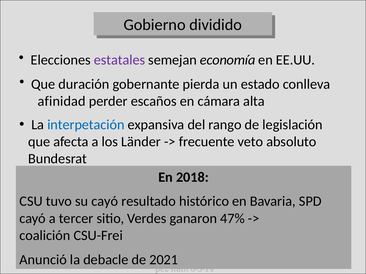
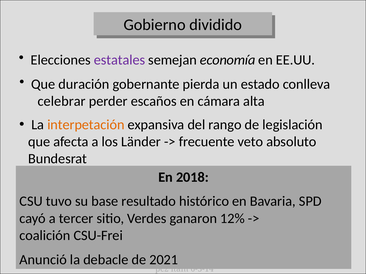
afinidad: afinidad -> celebrar
interpetación colour: blue -> orange
su cayó: cayó -> base
47%: 47% -> 12%
